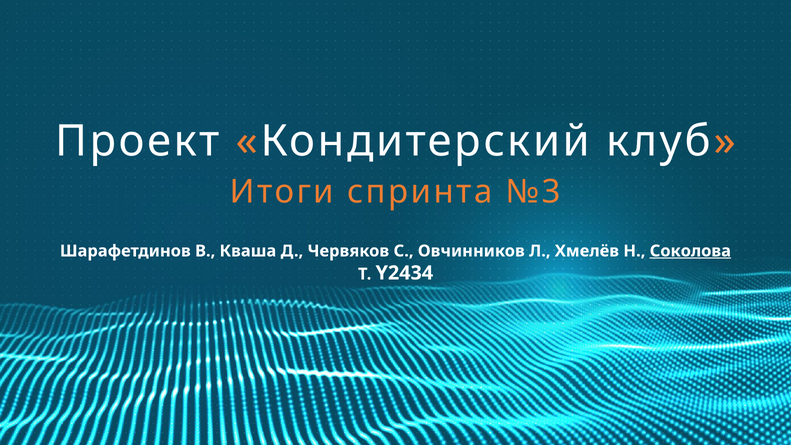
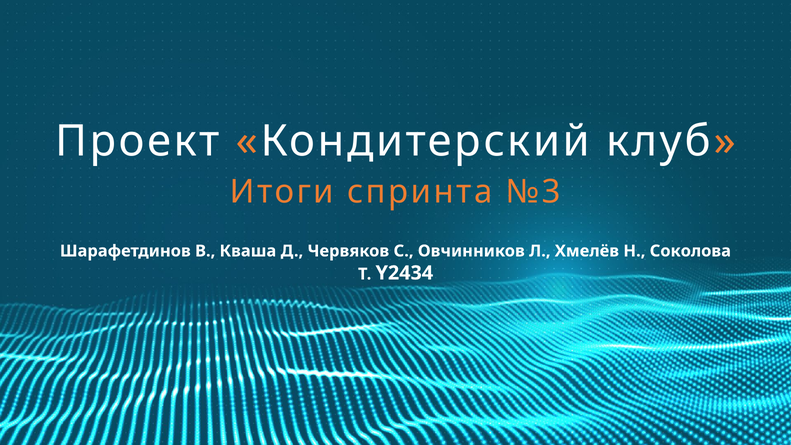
Соколова underline: present -> none
